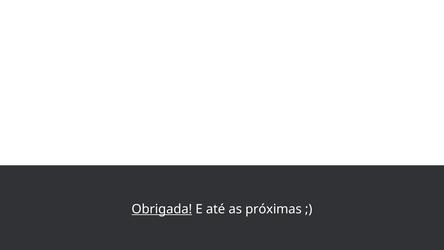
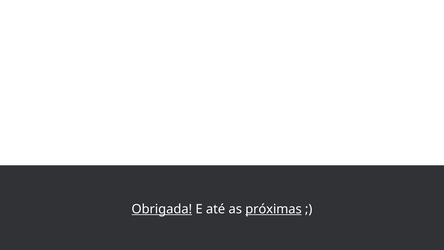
próximas underline: none -> present
